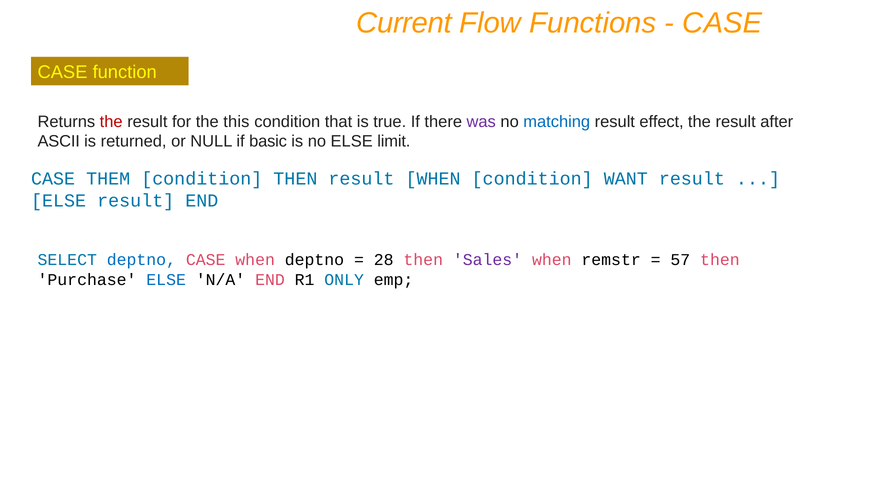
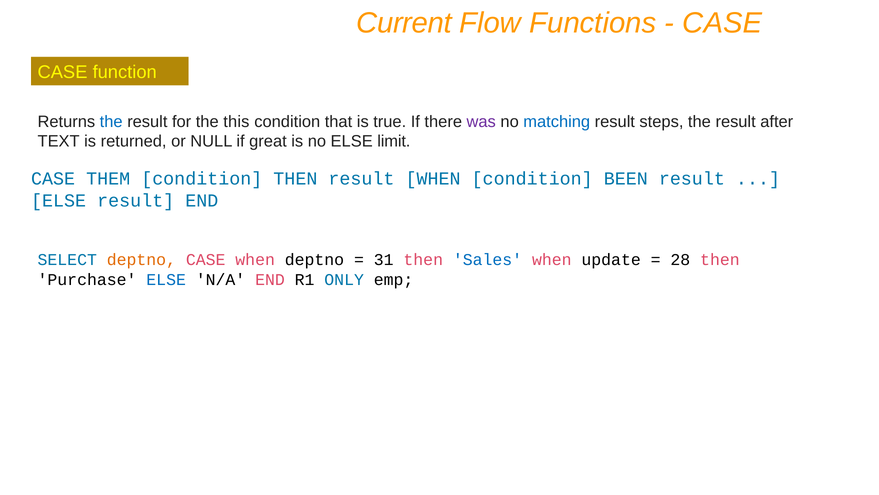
the at (111, 121) colour: red -> blue
effect: effect -> steps
ASCII: ASCII -> TEXT
basic: basic -> great
WANT: WANT -> BEEN
deptno at (141, 259) colour: blue -> orange
28: 28 -> 31
Sales colour: purple -> blue
remstr: remstr -> update
57: 57 -> 28
